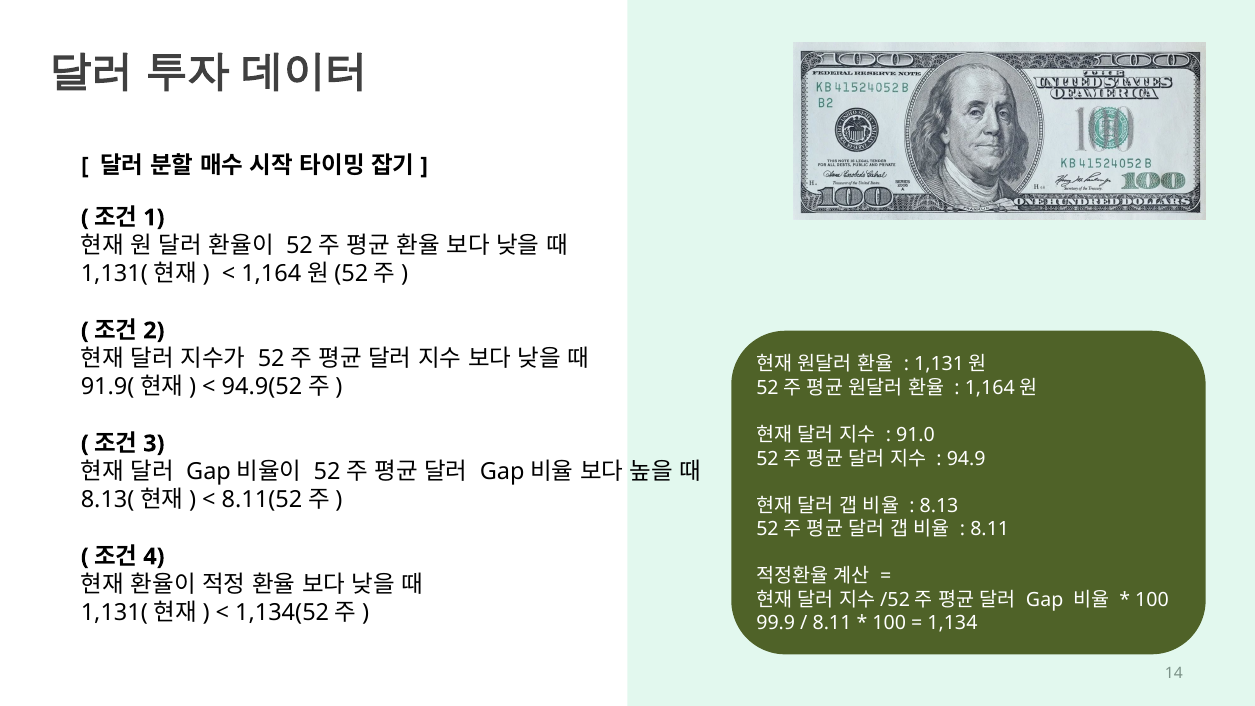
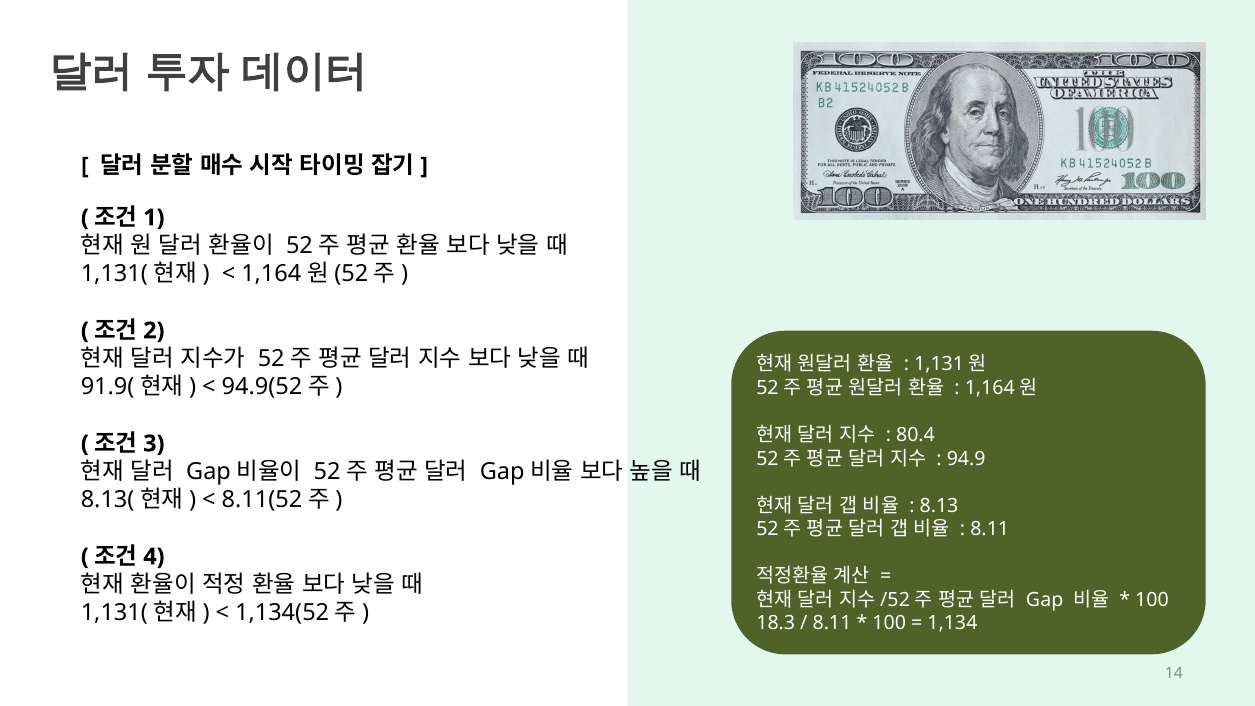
91.0: 91.0 -> 80.4
99.9: 99.9 -> 18.3
